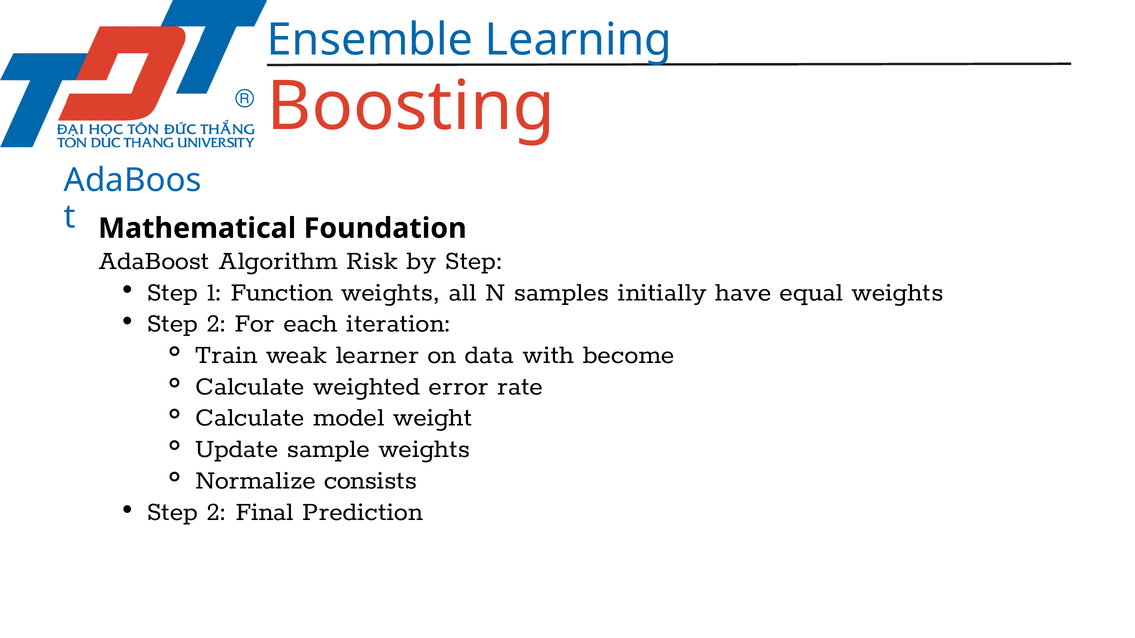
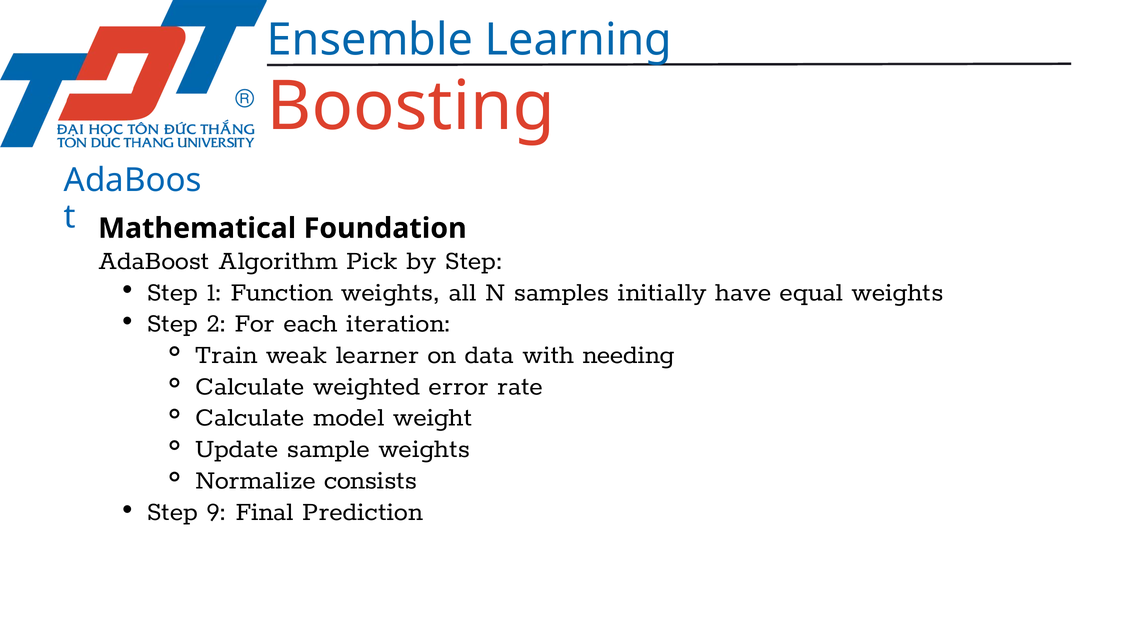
Risk: Risk -> Pick
become: become -> needing
2 at (217, 511): 2 -> 9
